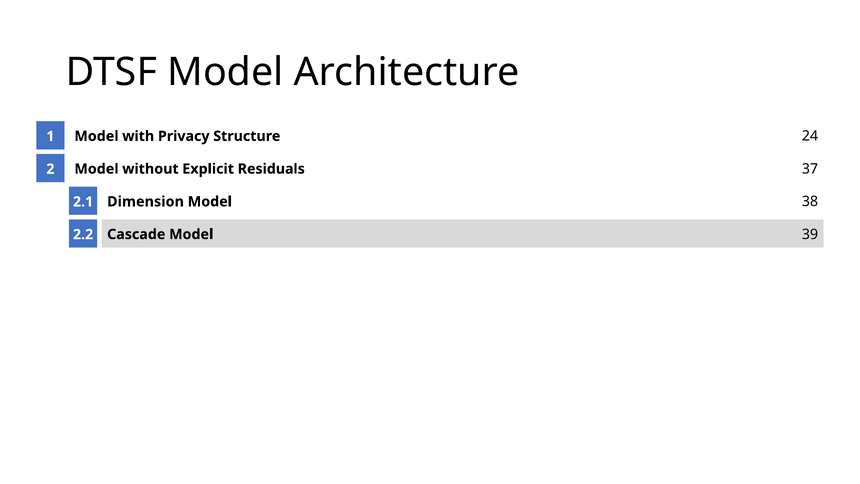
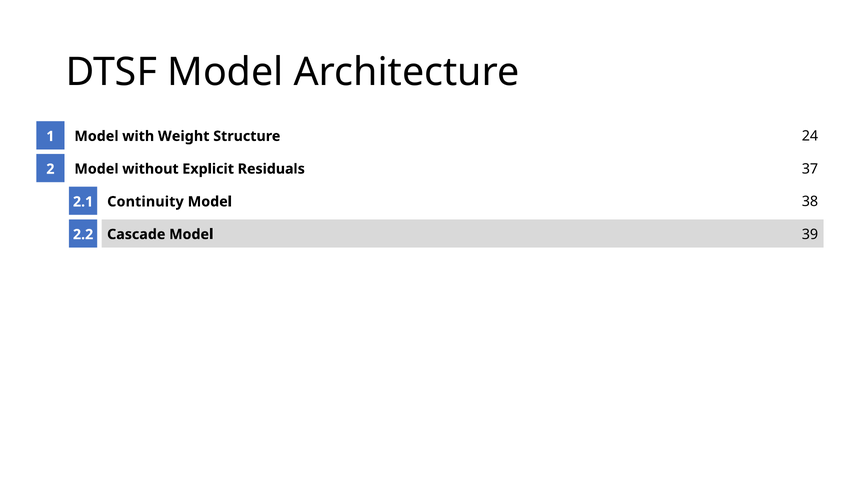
Privacy: Privacy -> Weight
Dimension: Dimension -> Continuity
